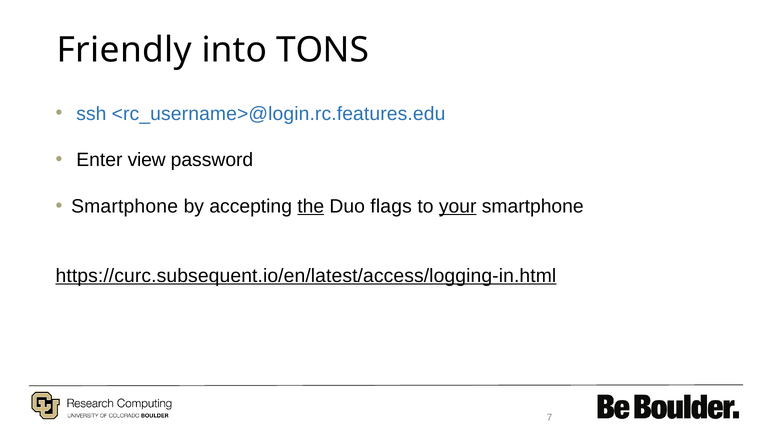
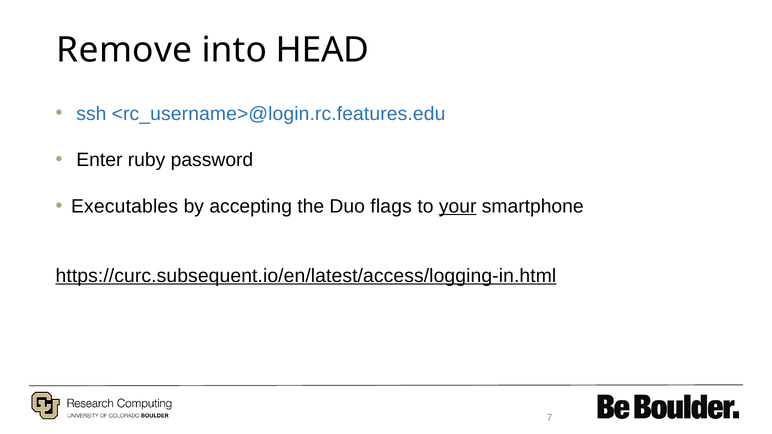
Friendly: Friendly -> Remove
TONS: TONS -> HEAD
view: view -> ruby
Smartphone at (125, 206): Smartphone -> Executables
the underline: present -> none
